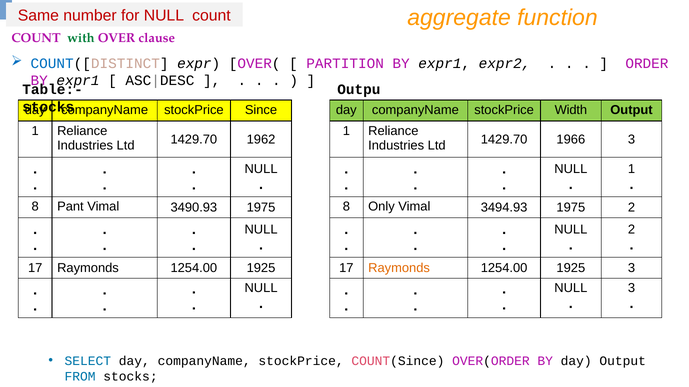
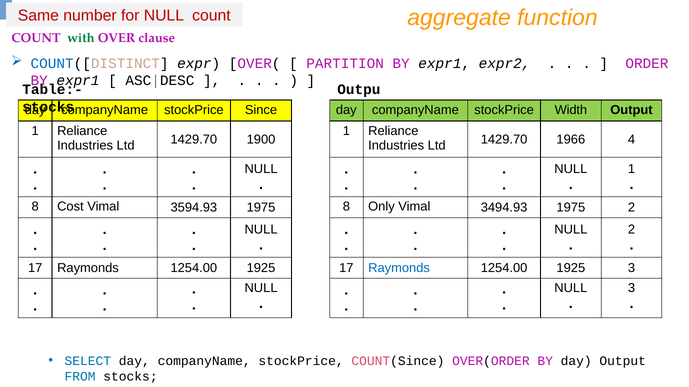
1962: 1962 -> 1900
1966 3: 3 -> 4
Pant: Pant -> Cost
3490.93: 3490.93 -> 3594.93
Raymonds at (399, 268) colour: orange -> blue
